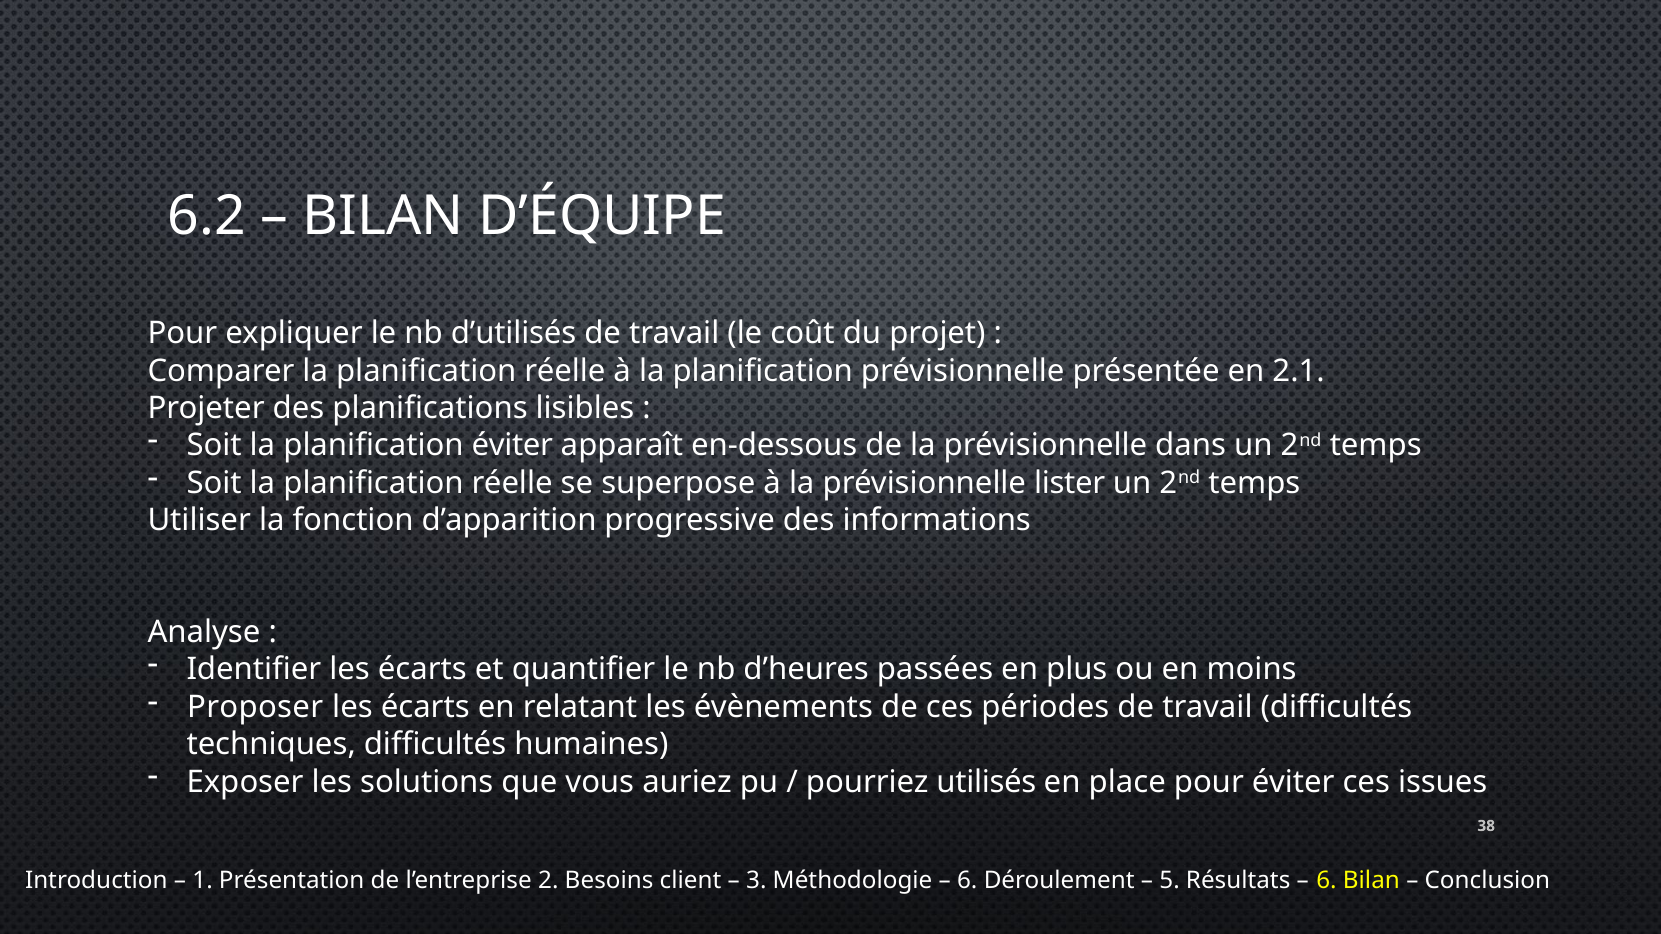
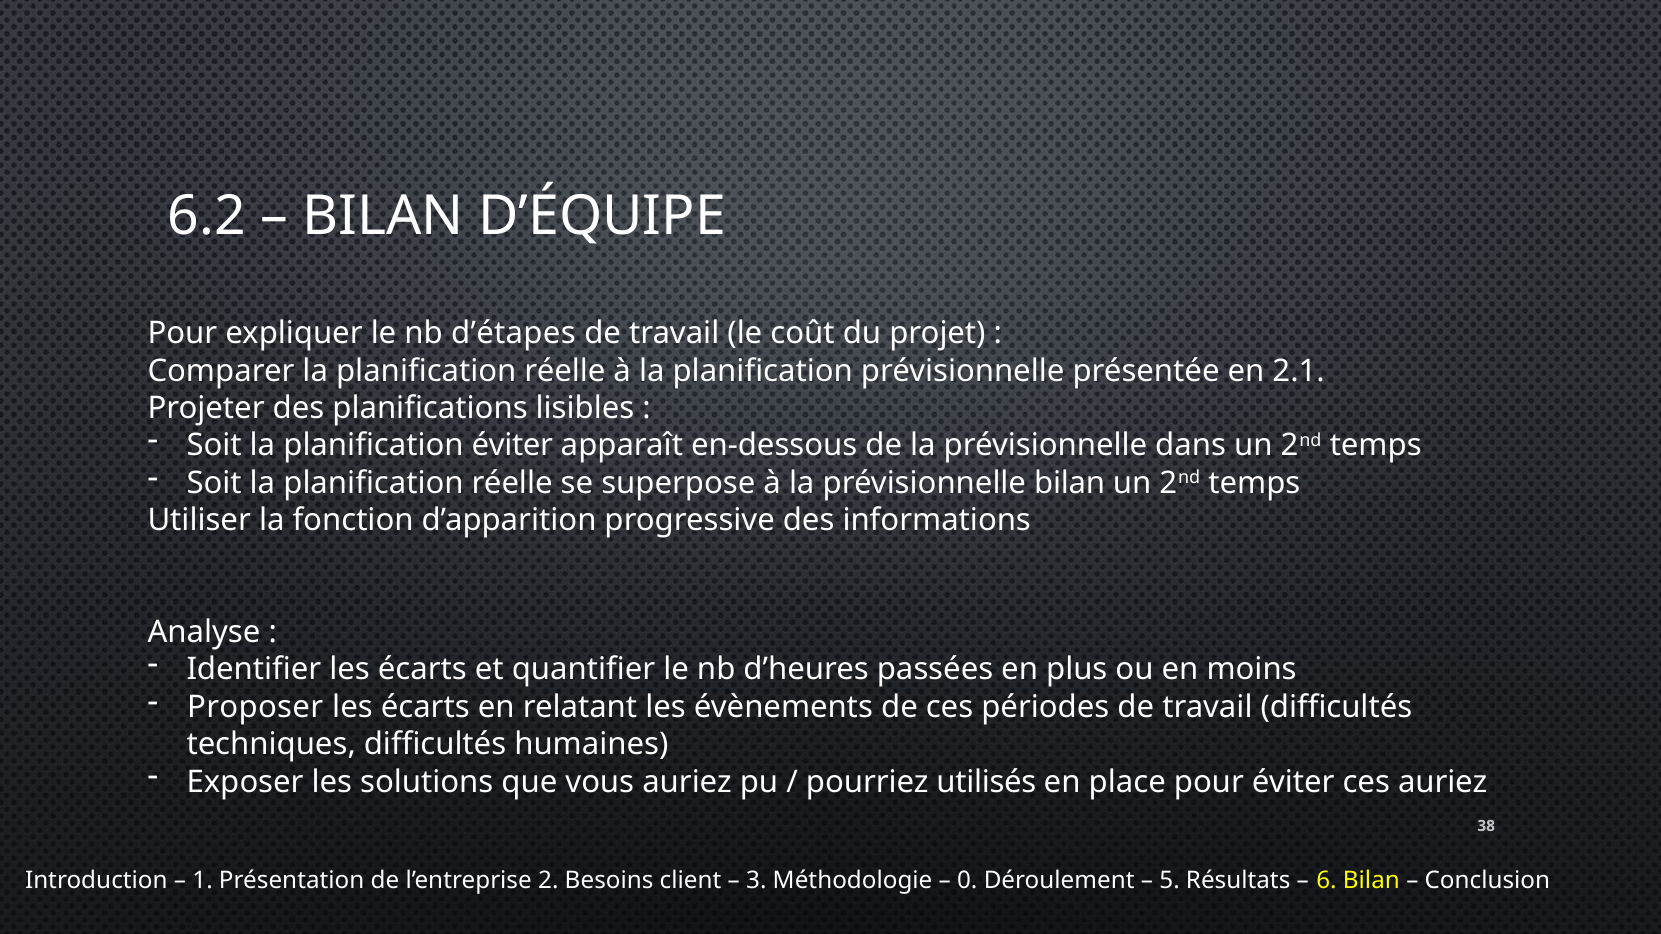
d’utilisés: d’utilisés -> d’étapes
prévisionnelle lister: lister -> bilan
ces issues: issues -> auriez
6 at (967, 881): 6 -> 0
